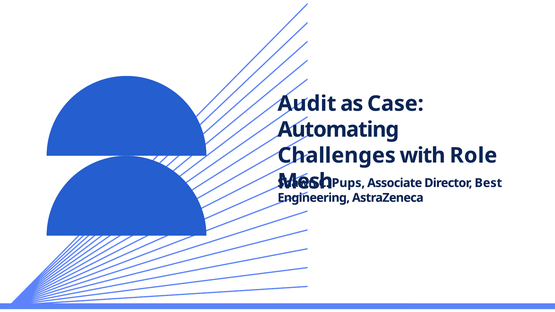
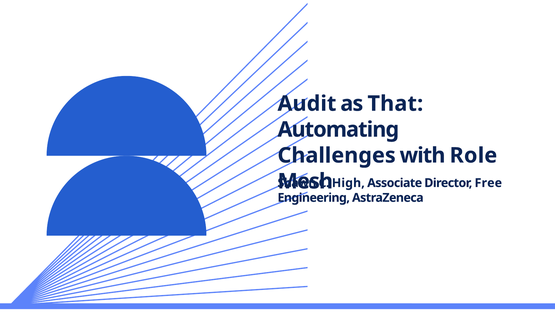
Case: Case -> That
Pups: Pups -> High
Best: Best -> Free
